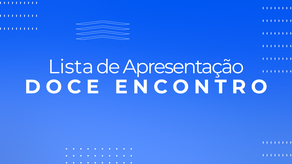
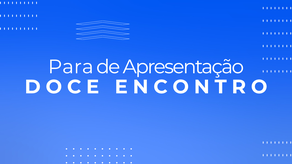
Lista: Lista -> Para
